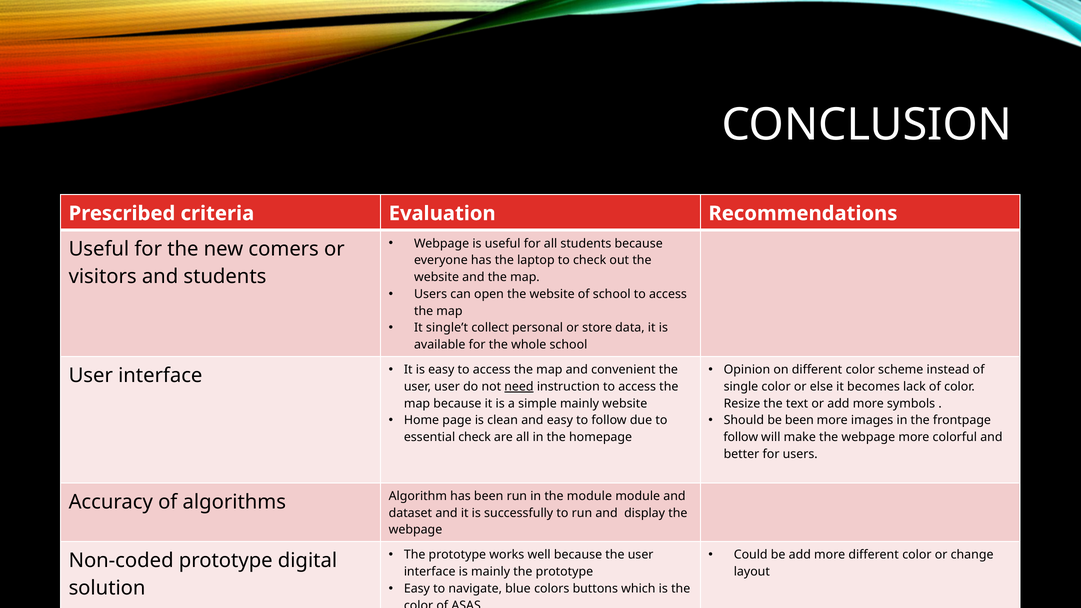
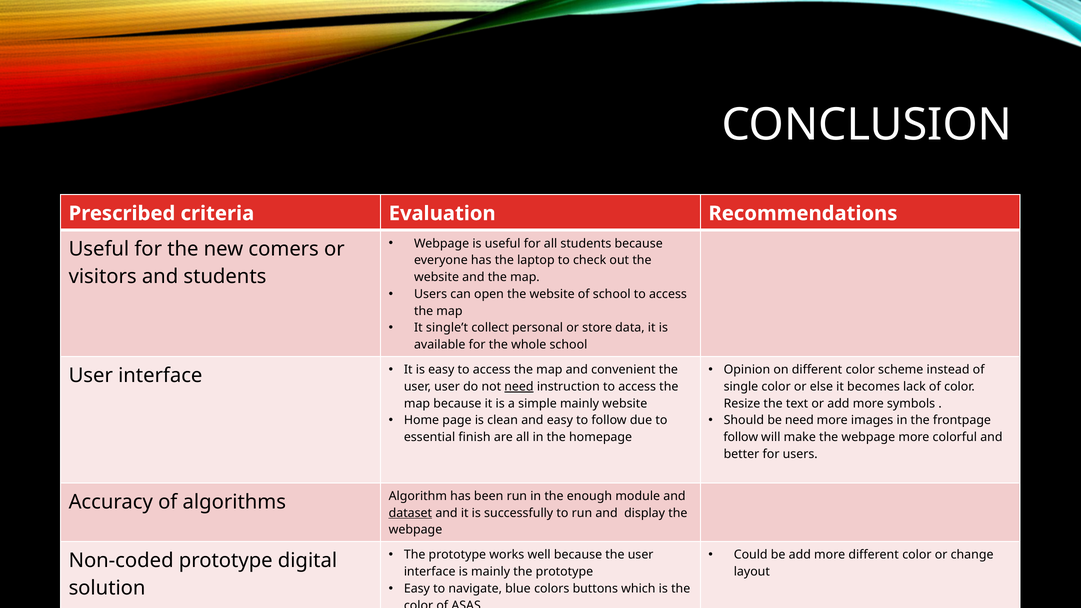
be been: been -> need
essential check: check -> finish
the module: module -> enough
dataset underline: none -> present
